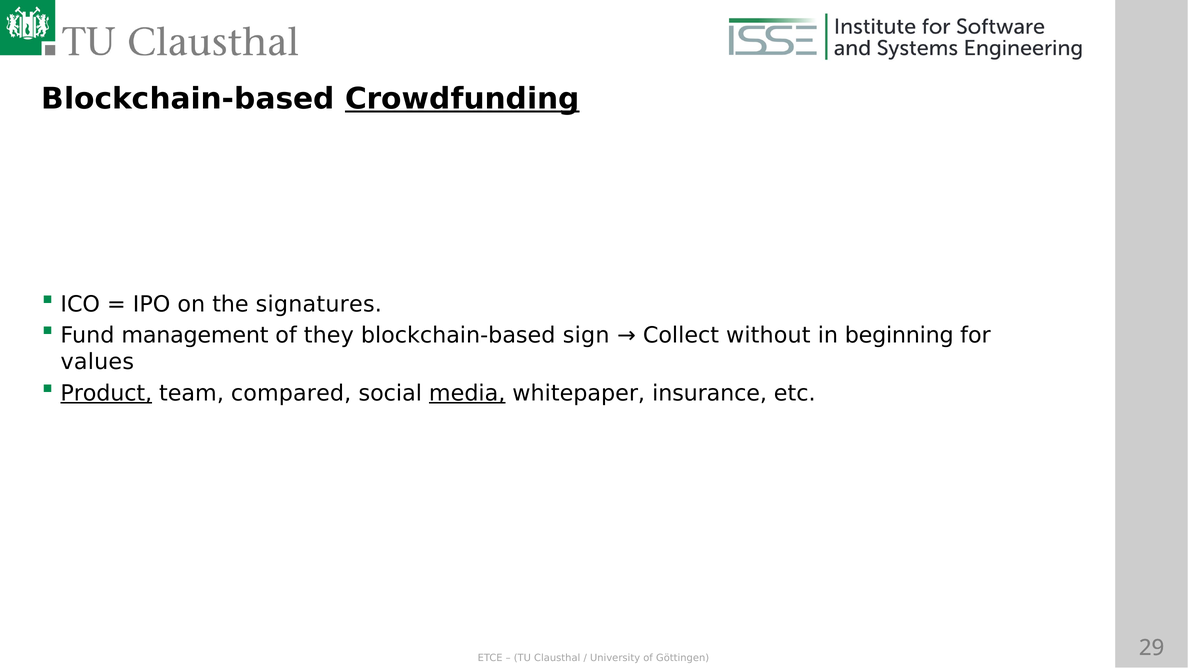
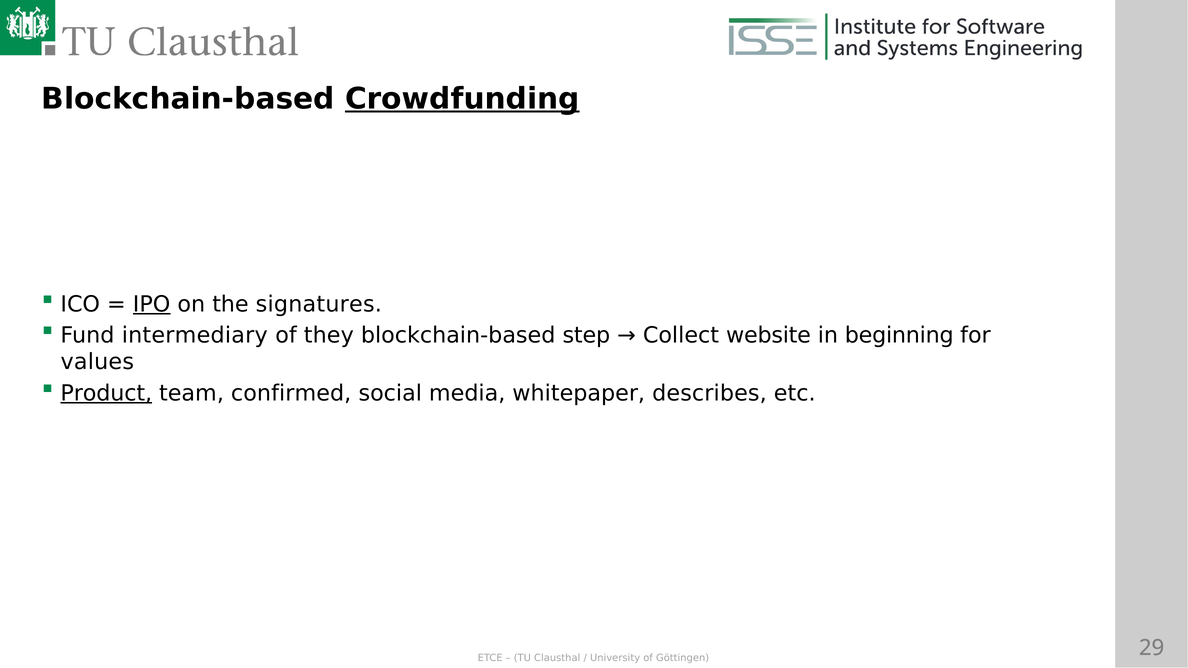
IPO underline: none -> present
management: management -> intermediary
sign: sign -> step
without: without -> website
compared: compared -> confirmed
media underline: present -> none
insurance: insurance -> describes
